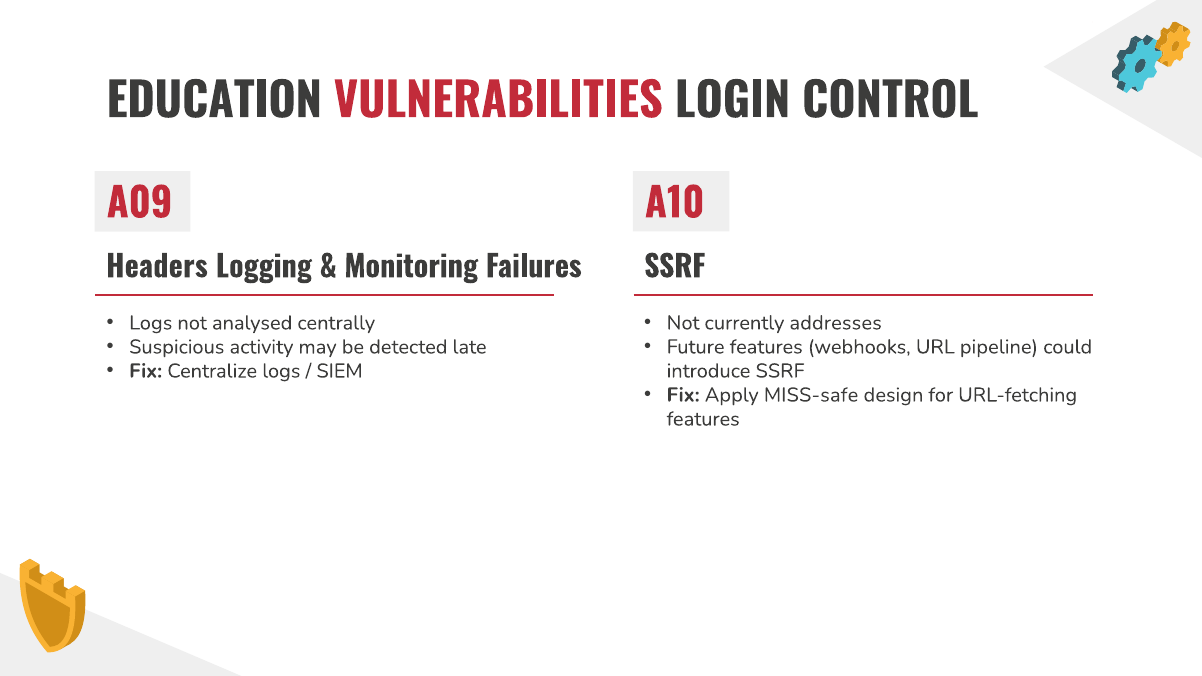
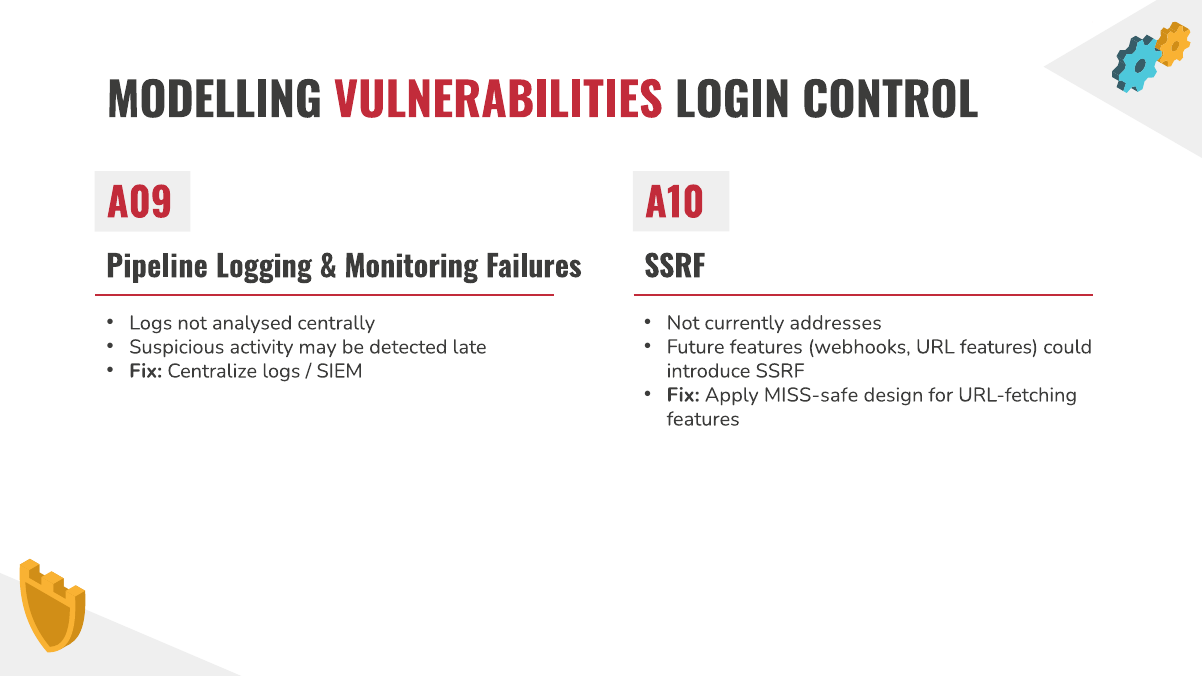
EDUCATION: EDUCATION -> MODELLING
Headers: Headers -> Pipeline
URL pipeline: pipeline -> features
